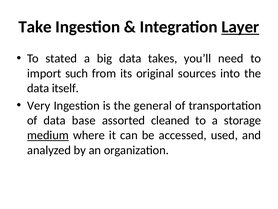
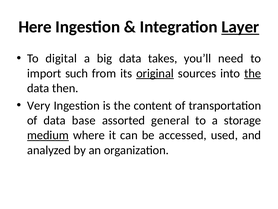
Take: Take -> Here
stated: stated -> digital
original underline: none -> present
the at (253, 73) underline: none -> present
itself: itself -> then
general: general -> content
cleaned: cleaned -> general
